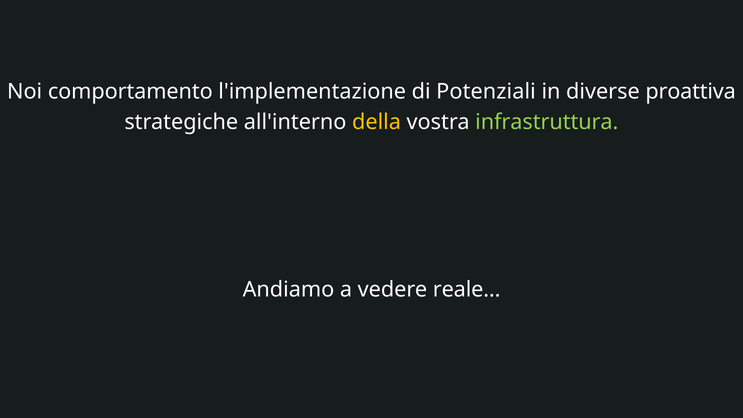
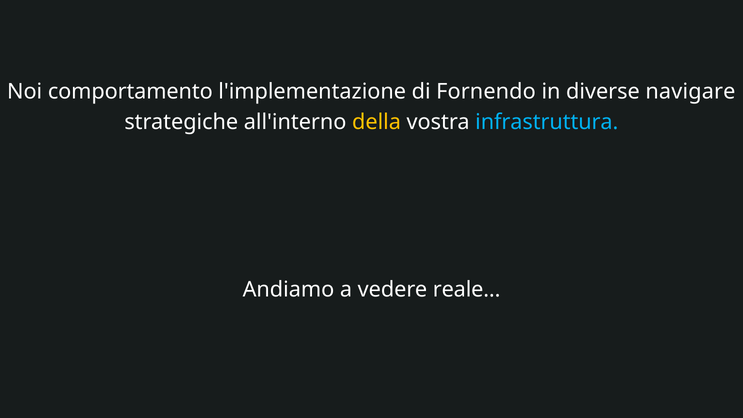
Potenziali: Potenziali -> Fornendo
proattiva: proattiva -> navigare
infrastruttura colour: light green -> light blue
